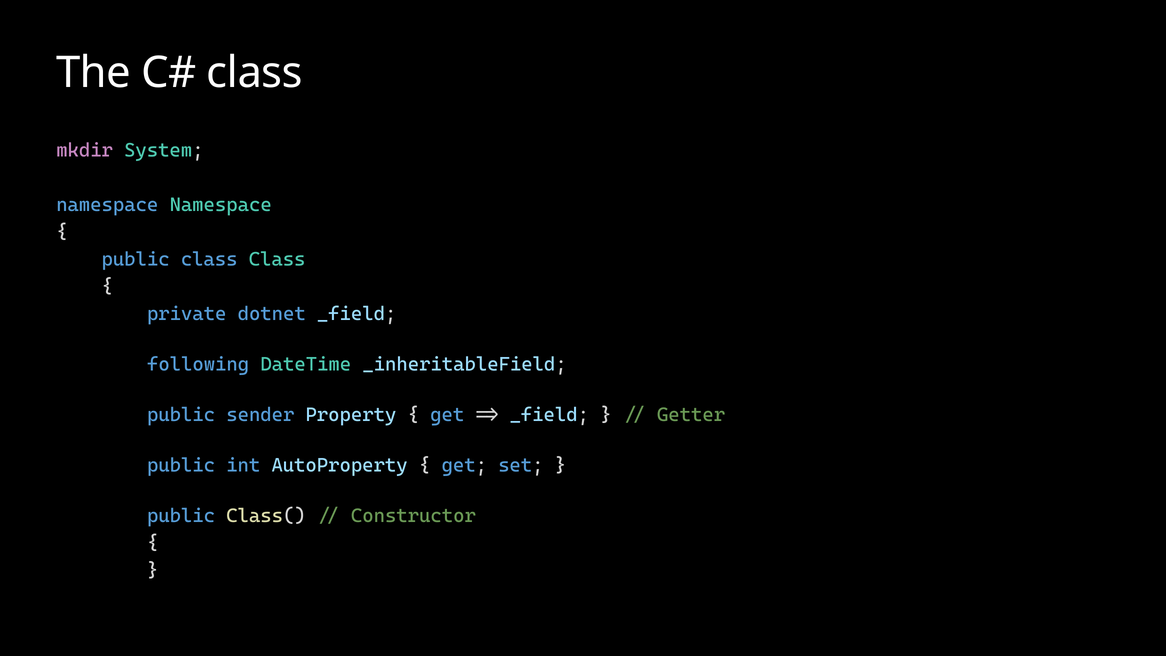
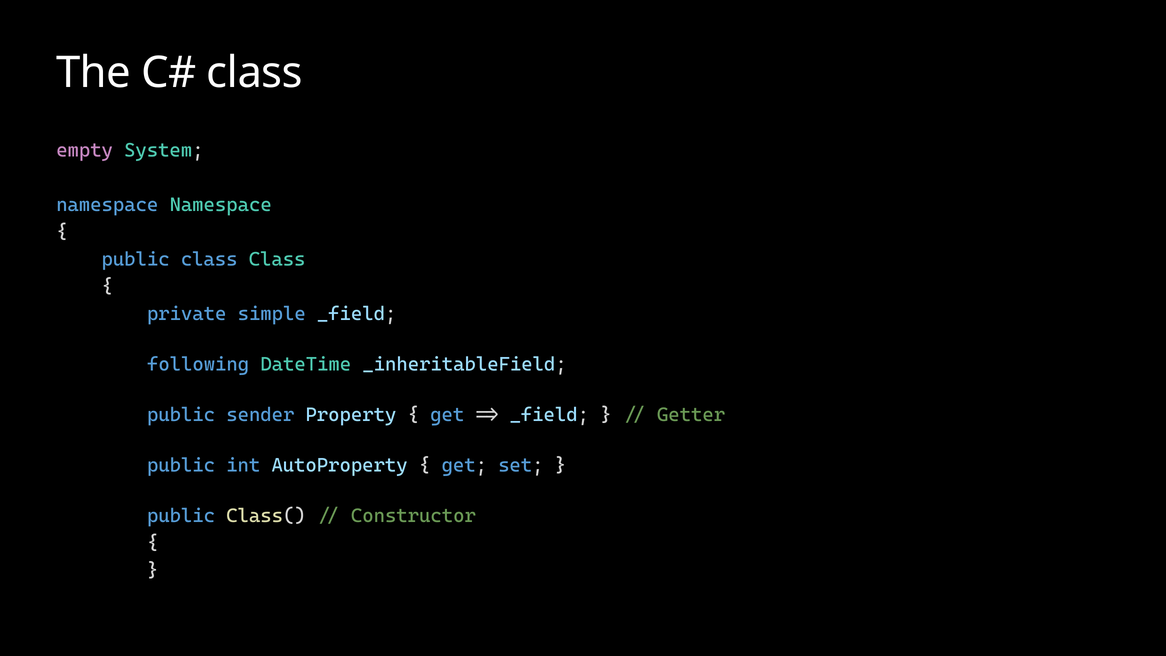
mkdir: mkdir -> empty
dotnet: dotnet -> simple
